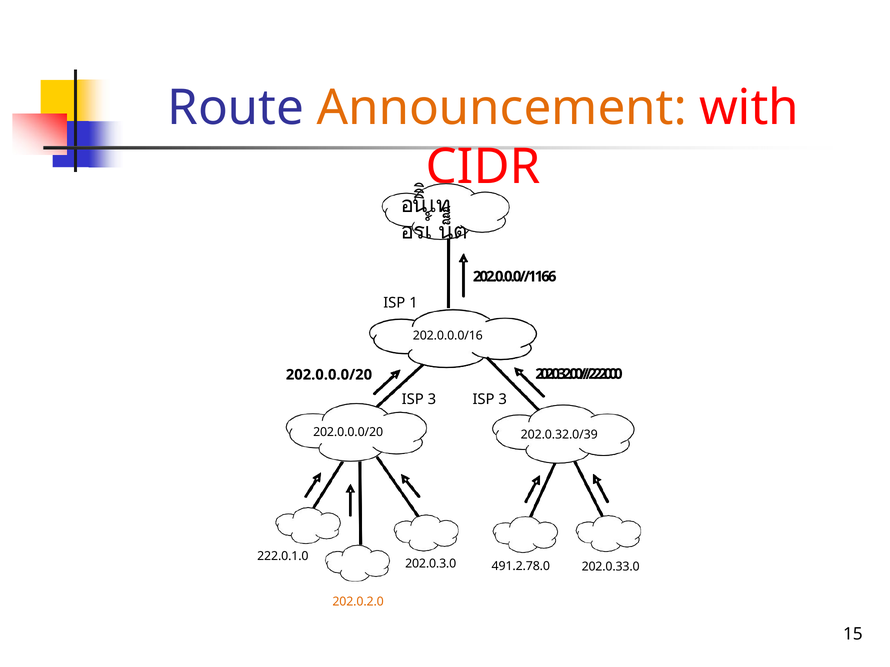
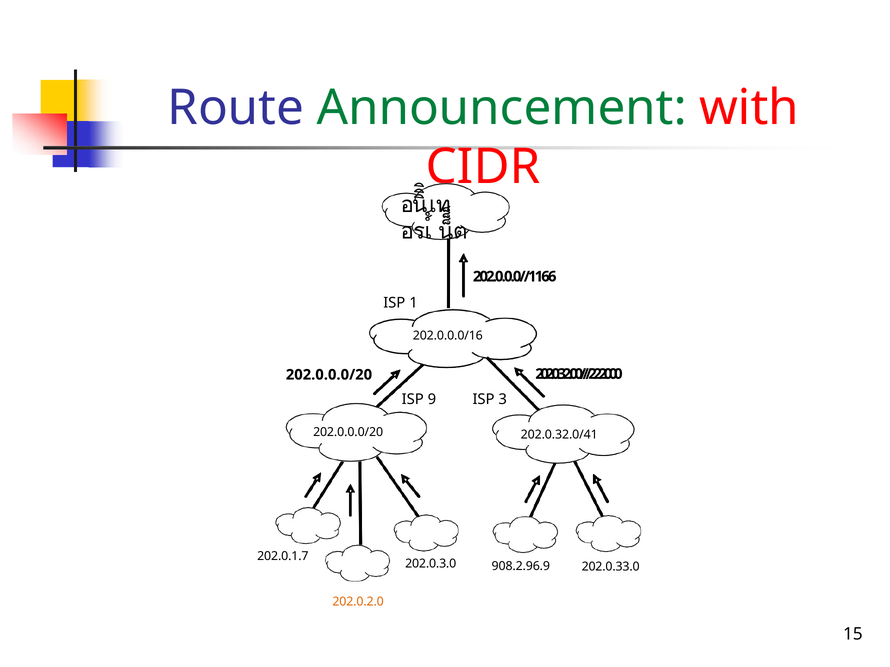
Announcement colour: orange -> green
3 at (432, 400): 3 -> 9
202.0.32.0/39: 202.0.32.0/39 -> 202.0.32.0/41
222.0.1.0: 222.0.1.0 -> 202.0.1.7
491.2.78.0: 491.2.78.0 -> 908.2.96.9
